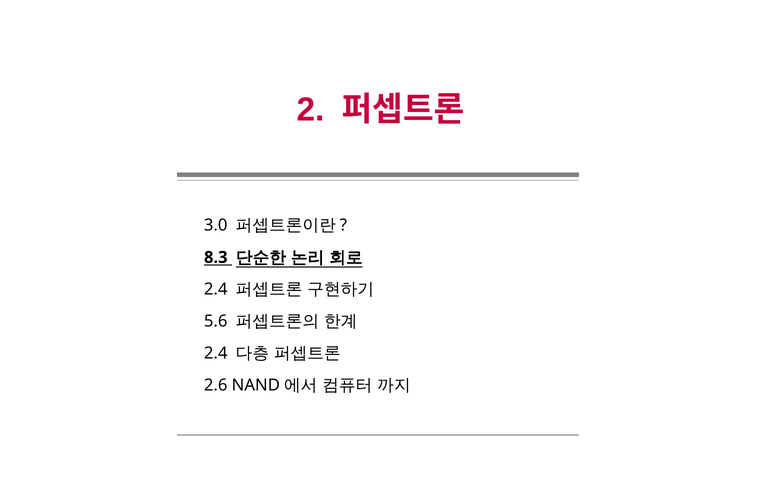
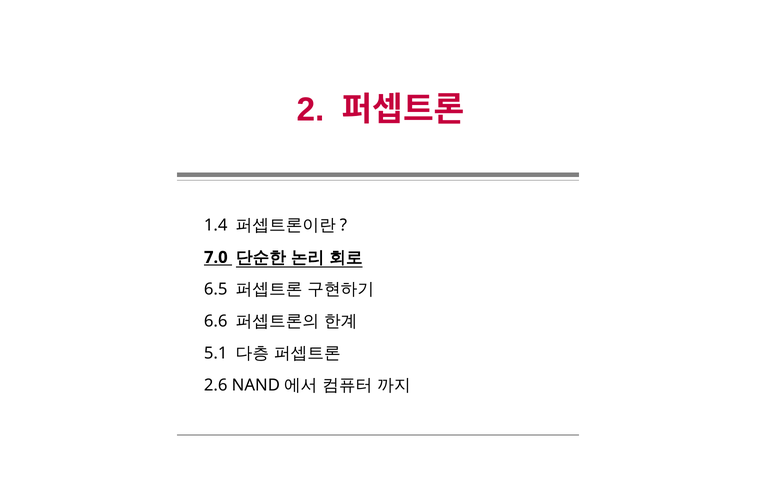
3.0: 3.0 -> 1.4
8.3: 8.3 -> 7.0
2.4 at (216, 289): 2.4 -> 6.5
5.6: 5.6 -> 6.6
2.4 at (216, 353): 2.4 -> 5.1
